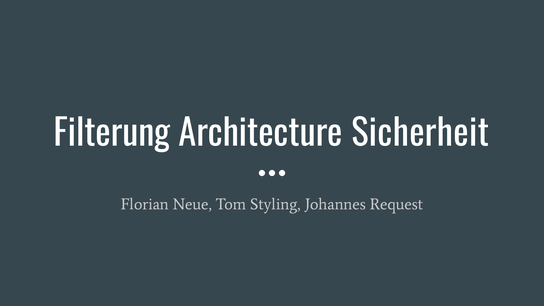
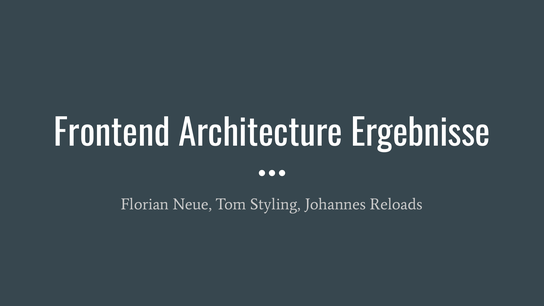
Filterung: Filterung -> Frontend
Sicherheit: Sicherheit -> Ergebnisse
Request: Request -> Reloads
